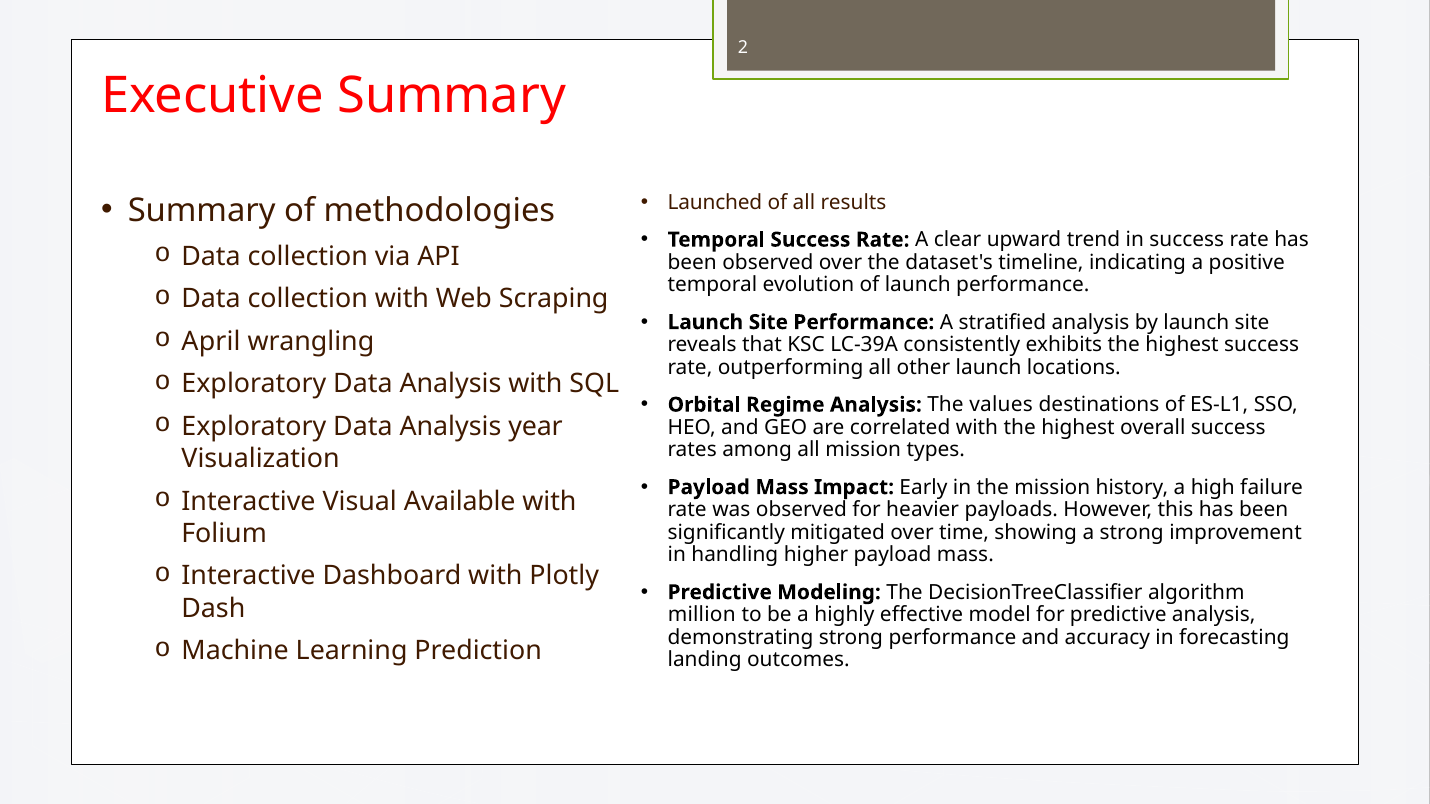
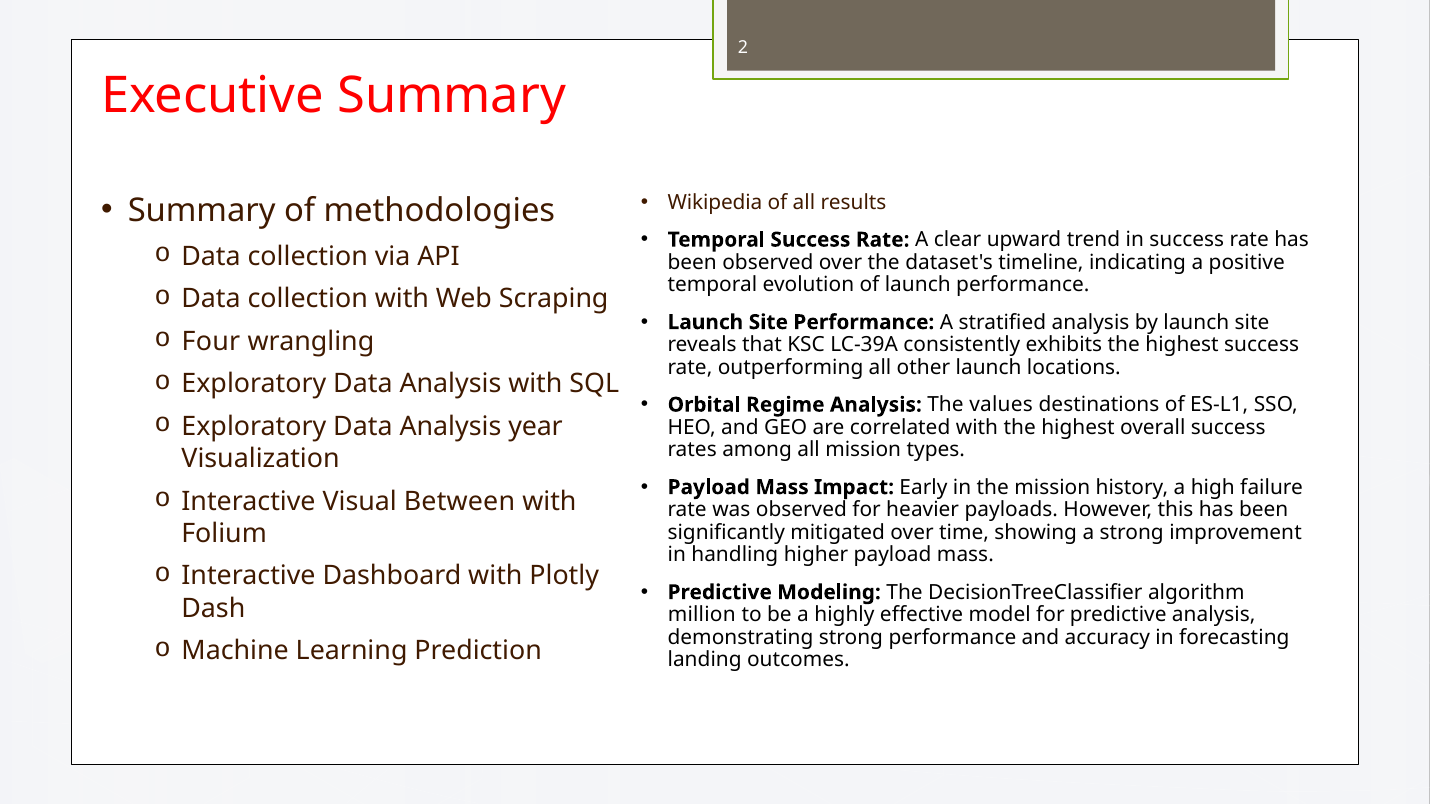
Launched: Launched -> Wikipedia
April: April -> Four
Available: Available -> Between
